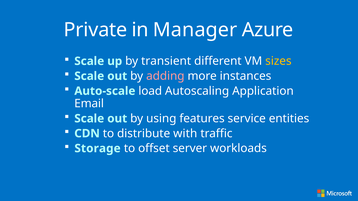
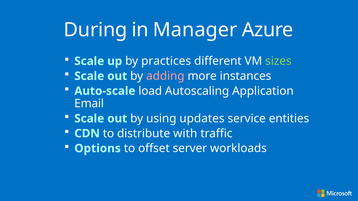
Private: Private -> During
transient: transient -> practices
sizes colour: yellow -> light green
features: features -> updates
Storage: Storage -> Options
